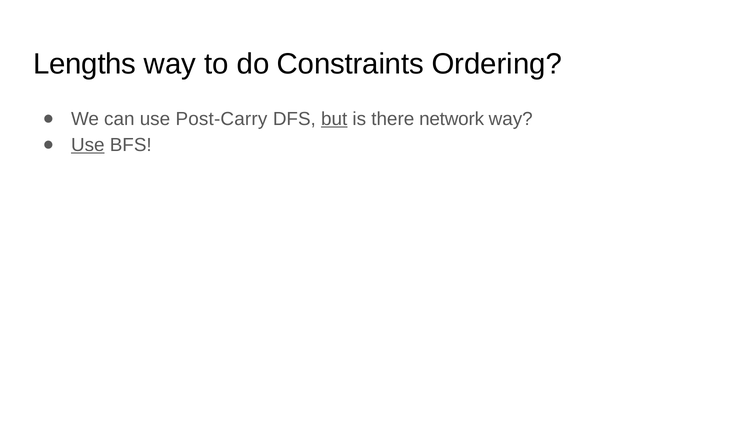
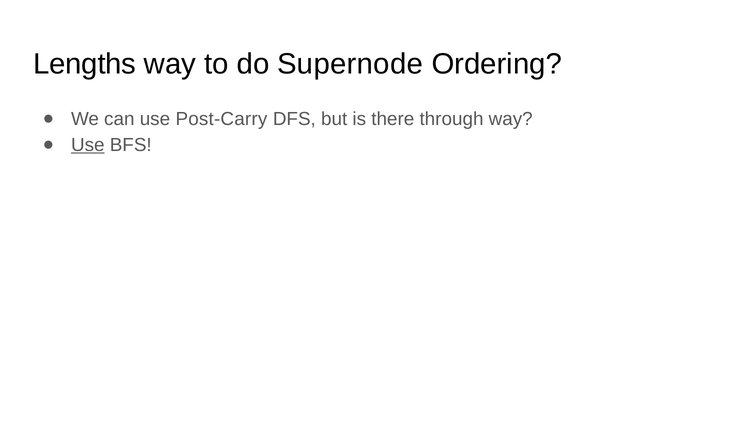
Constraints: Constraints -> Supernode
but underline: present -> none
network: network -> through
